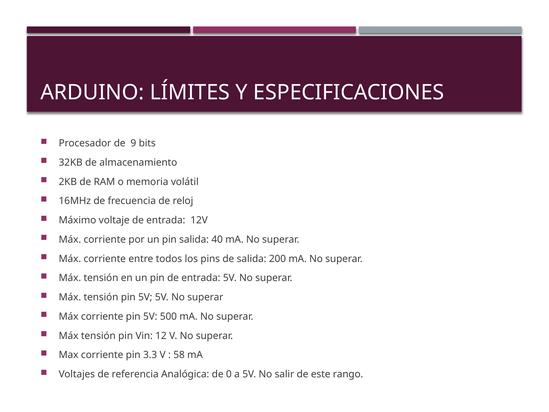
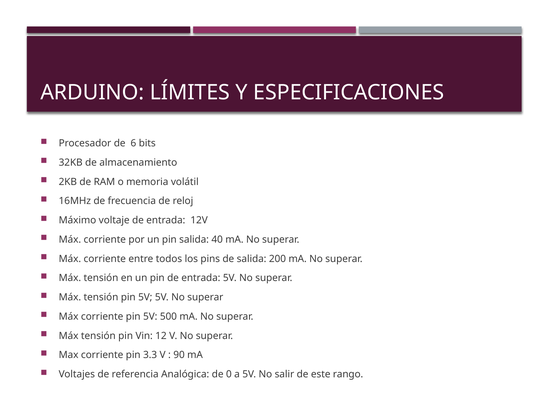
9: 9 -> 6
58: 58 -> 90
